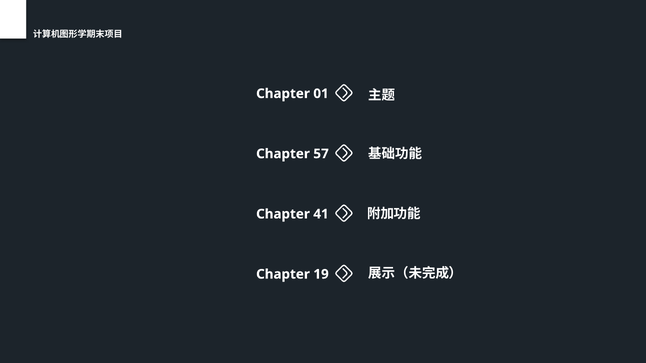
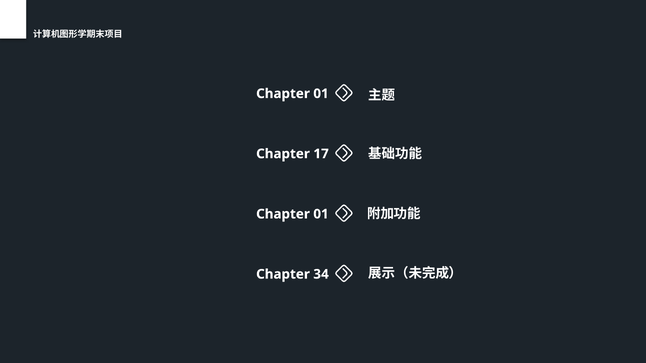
57: 57 -> 17
41 at (321, 214): 41 -> 01
19: 19 -> 34
